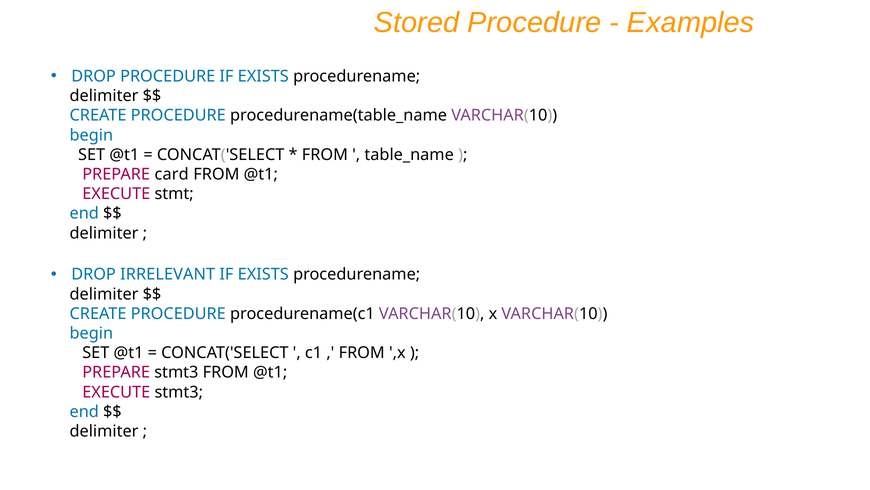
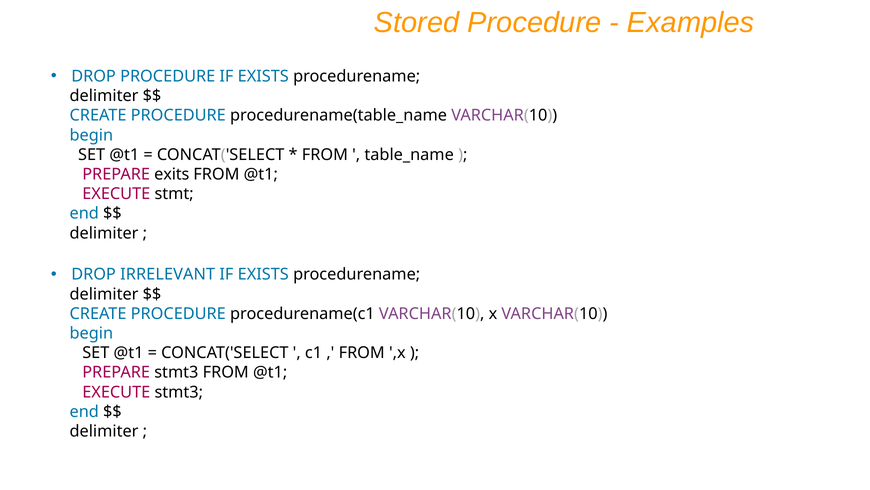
card: card -> exits
